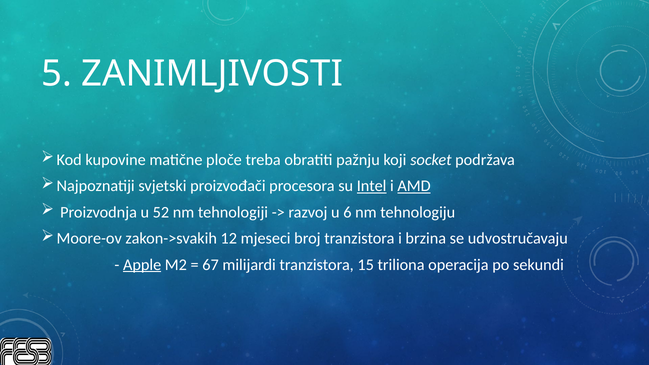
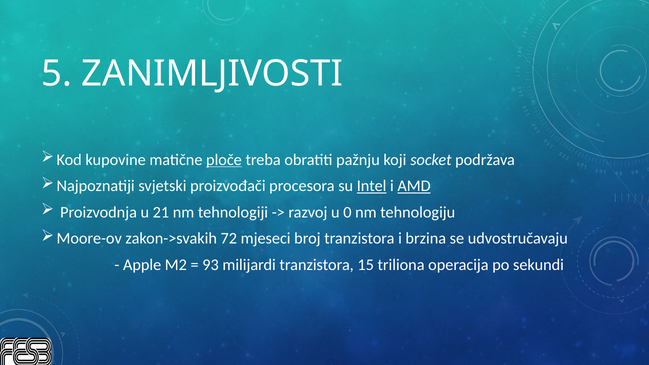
ploče underline: none -> present
52: 52 -> 21
6: 6 -> 0
12: 12 -> 72
Apple underline: present -> none
67: 67 -> 93
